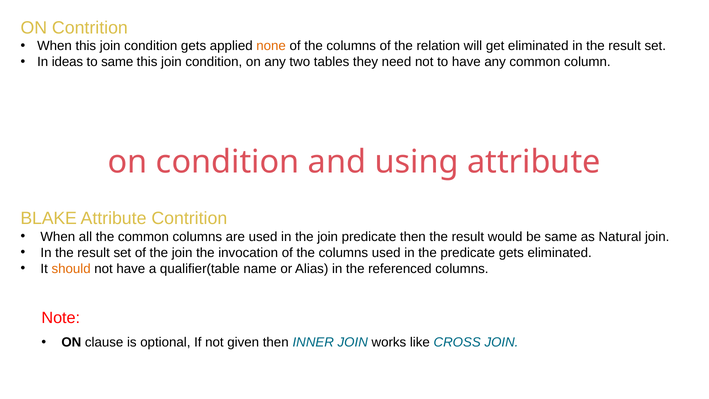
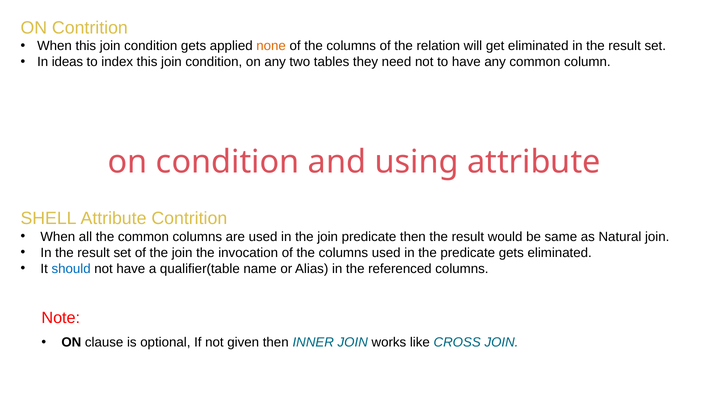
to same: same -> index
BLAKE: BLAKE -> SHELL
should colour: orange -> blue
